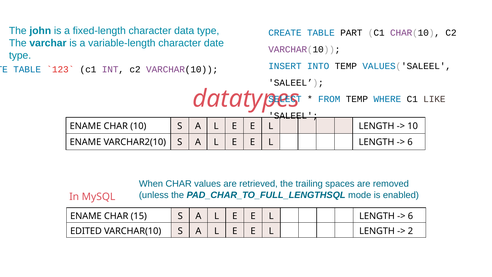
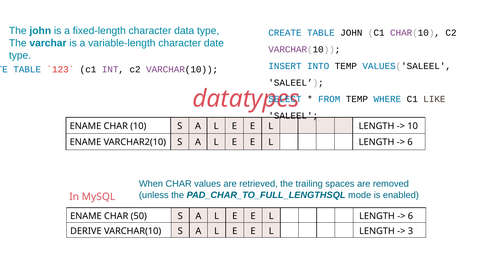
TABLE PART: PART -> JOHN
15: 15 -> 50
EDITED: EDITED -> DERIVE
2: 2 -> 3
